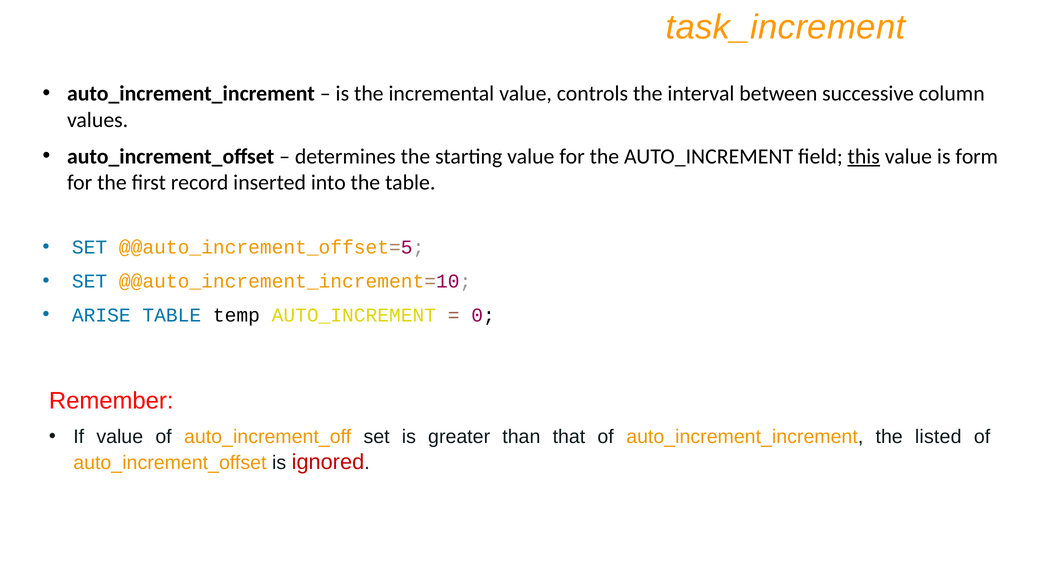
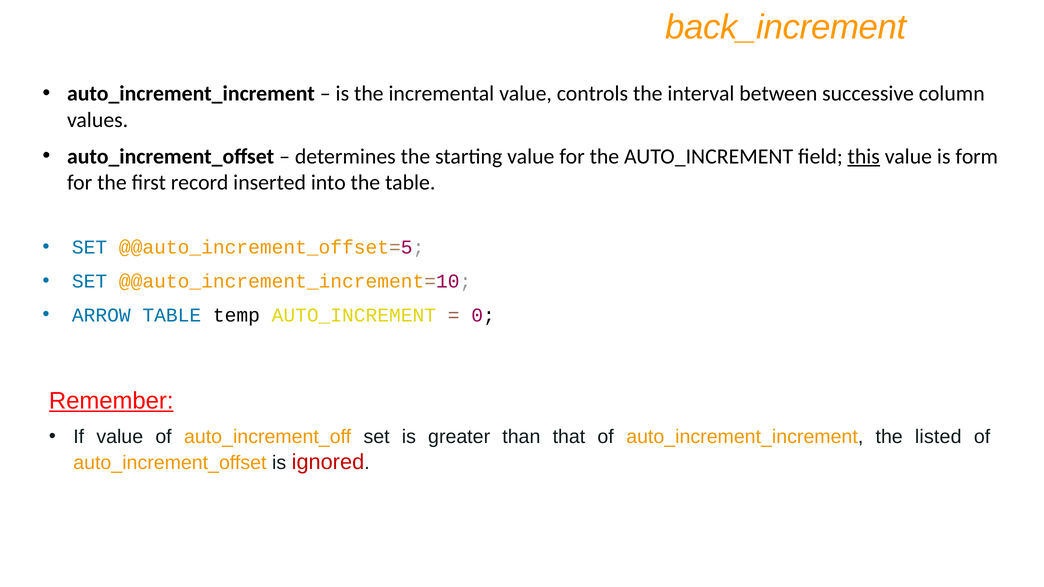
task_increment: task_increment -> back_increment
ARISE: ARISE -> ARROW
Remember underline: none -> present
